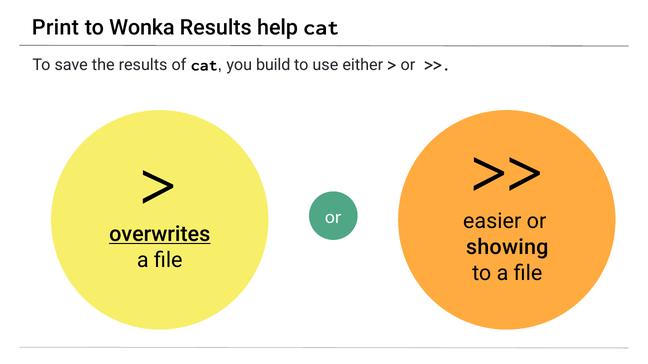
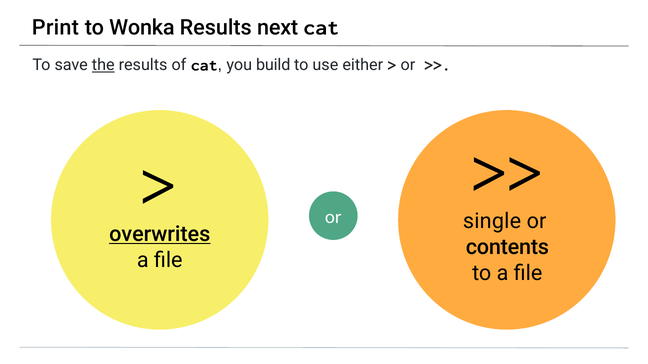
help: help -> next
the underline: none -> present
easier: easier -> single
showing: showing -> contents
